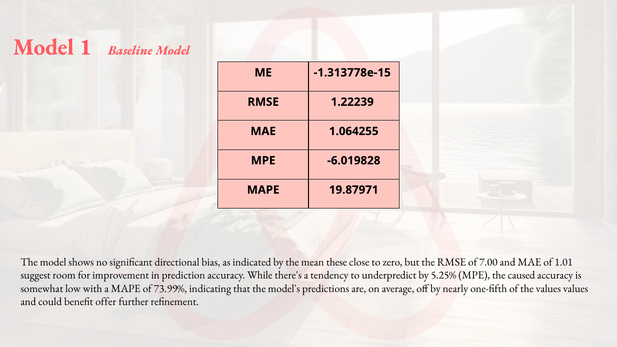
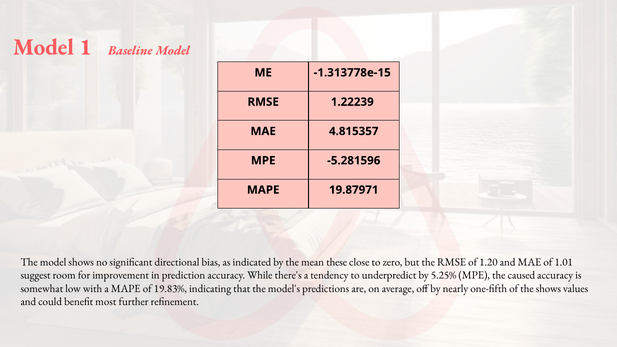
1.064255: 1.064255 -> 4.815357
-6.019828: -6.019828 -> -5.281596
7.00: 7.00 -> 1.20
73.99%: 73.99% -> 19.83%
the values: values -> shows
offer: offer -> most
